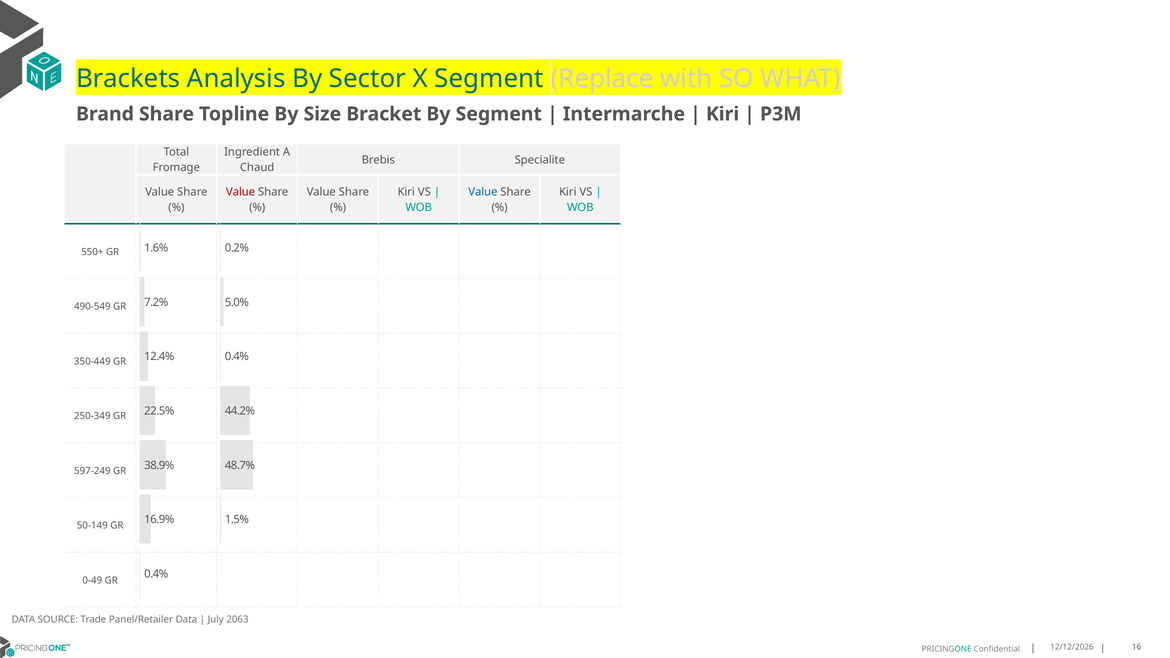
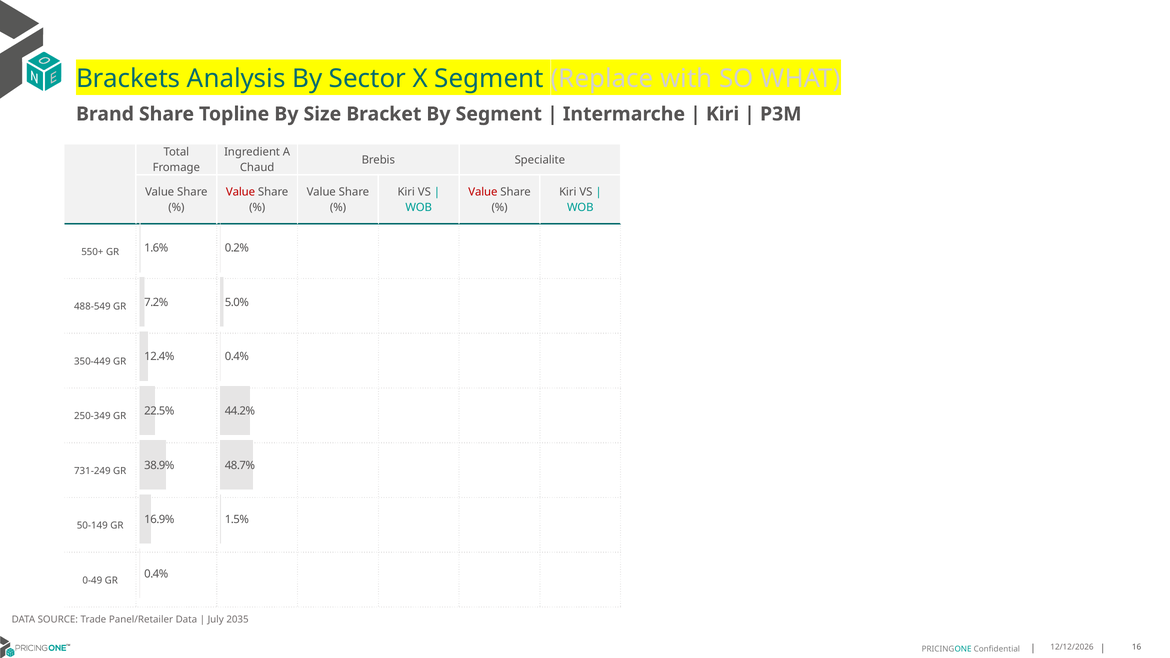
Value at (483, 192) colour: blue -> red
490-549: 490-549 -> 488-549
597-249: 597-249 -> 731-249
2063: 2063 -> 2035
